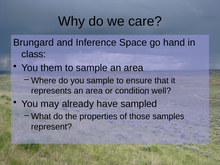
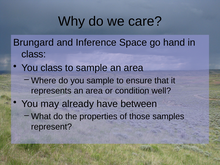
You them: them -> class
sampled: sampled -> between
